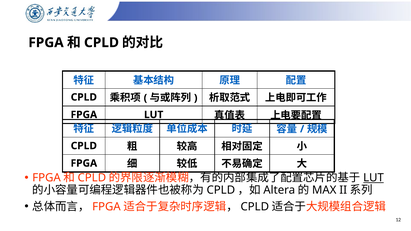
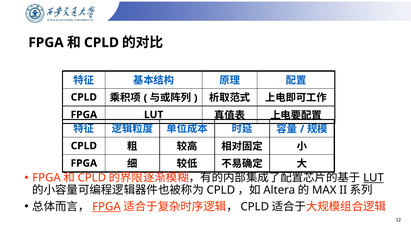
FPGA at (106, 207) underline: none -> present
